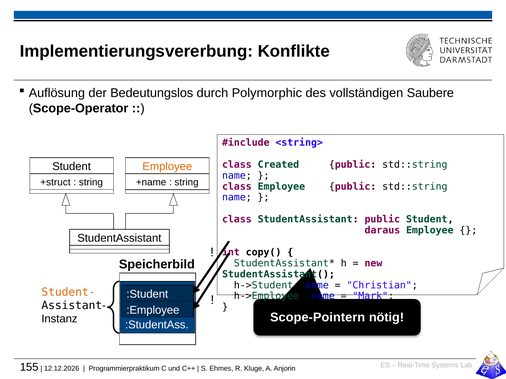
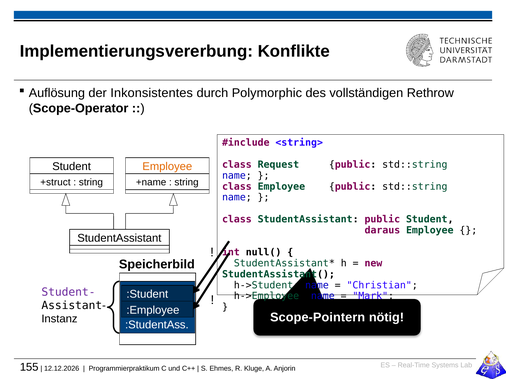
Bedeutungslos: Bedeutungslos -> Inkonsistentes
Saubere: Saubere -> Rethrow
Created: Created -> Request
copy(: copy( -> null(
Student- colour: orange -> purple
